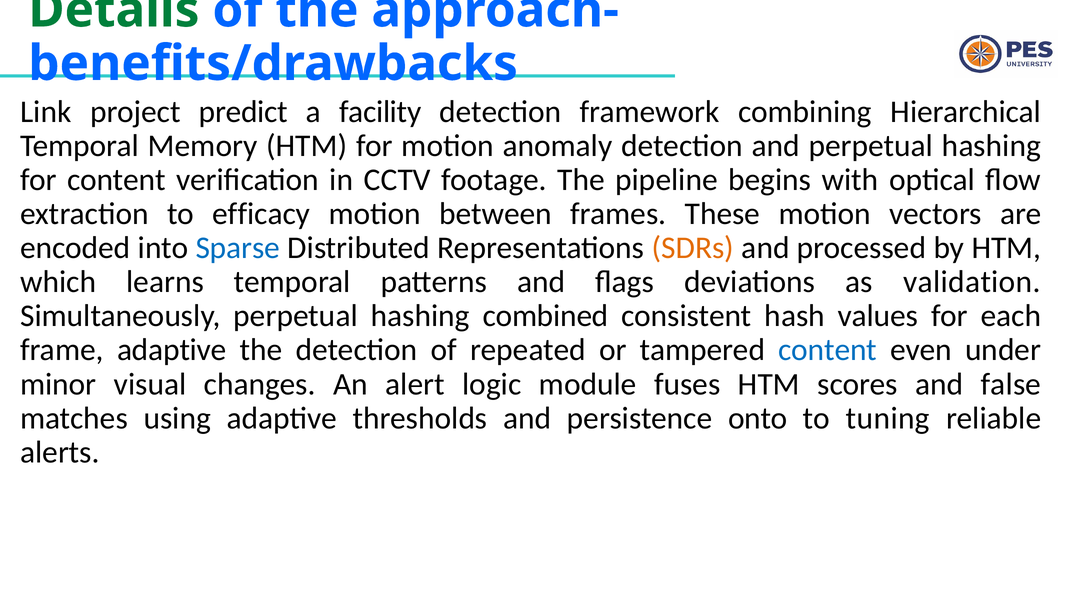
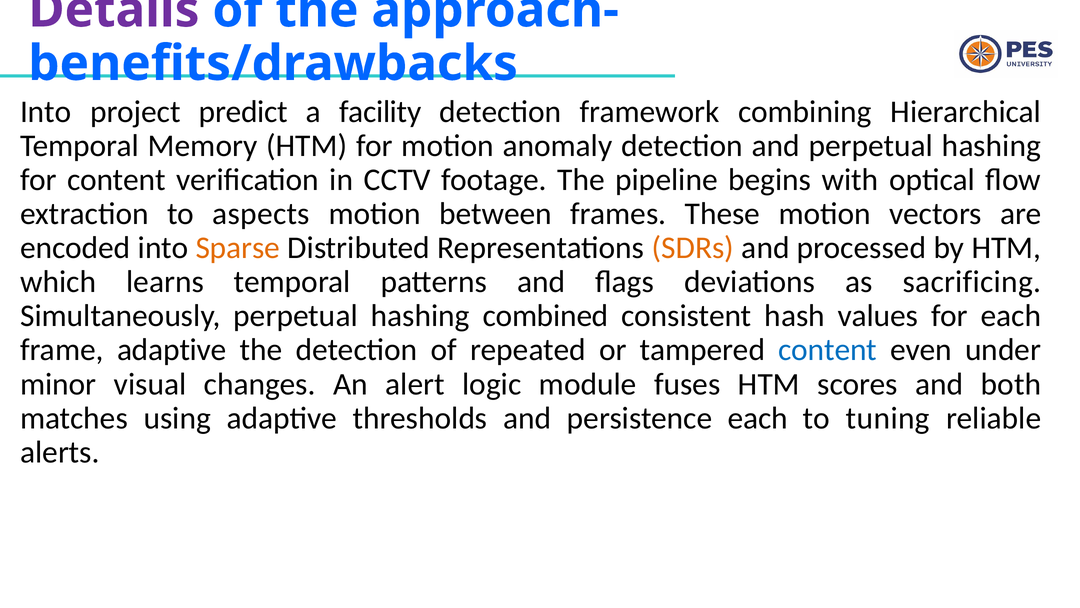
Details colour: green -> purple
Link at (46, 112): Link -> Into
efficacy: efficacy -> aspects
Sparse colour: blue -> orange
validation: validation -> sacrificing
false: false -> both
persistence onto: onto -> each
